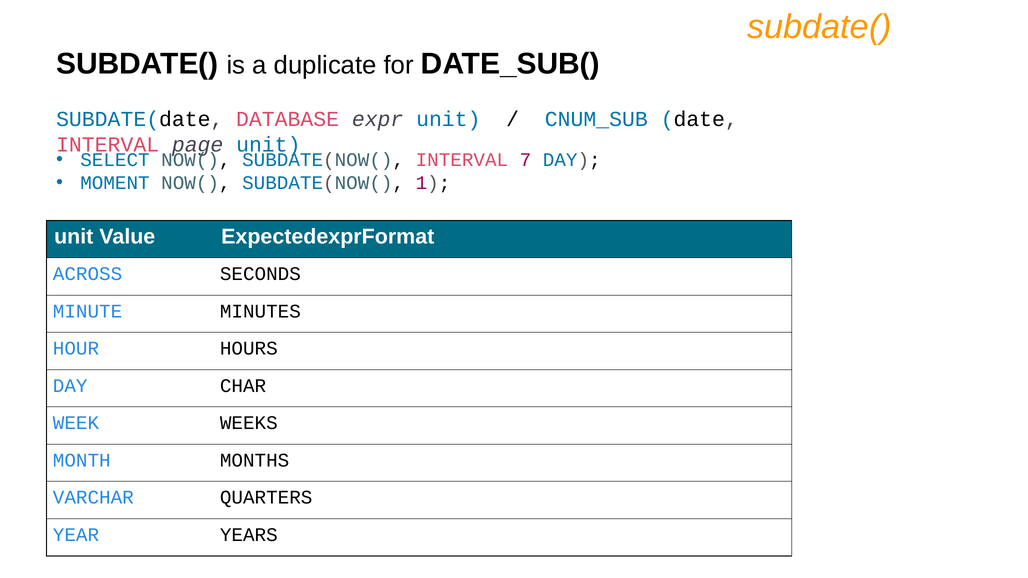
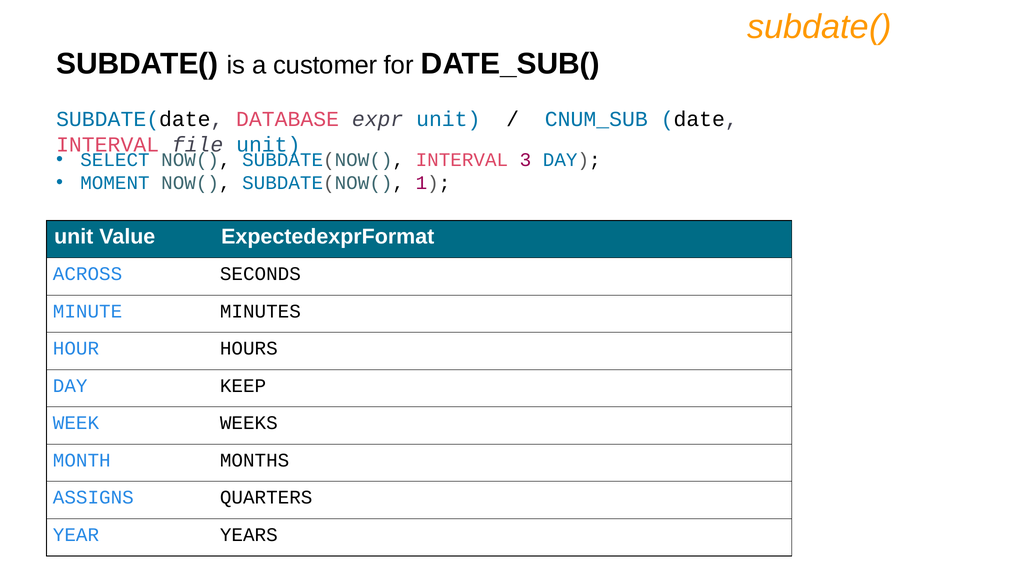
duplicate: duplicate -> customer
page: page -> file
7: 7 -> 3
CHAR: CHAR -> KEEP
VARCHAR: VARCHAR -> ASSIGNS
